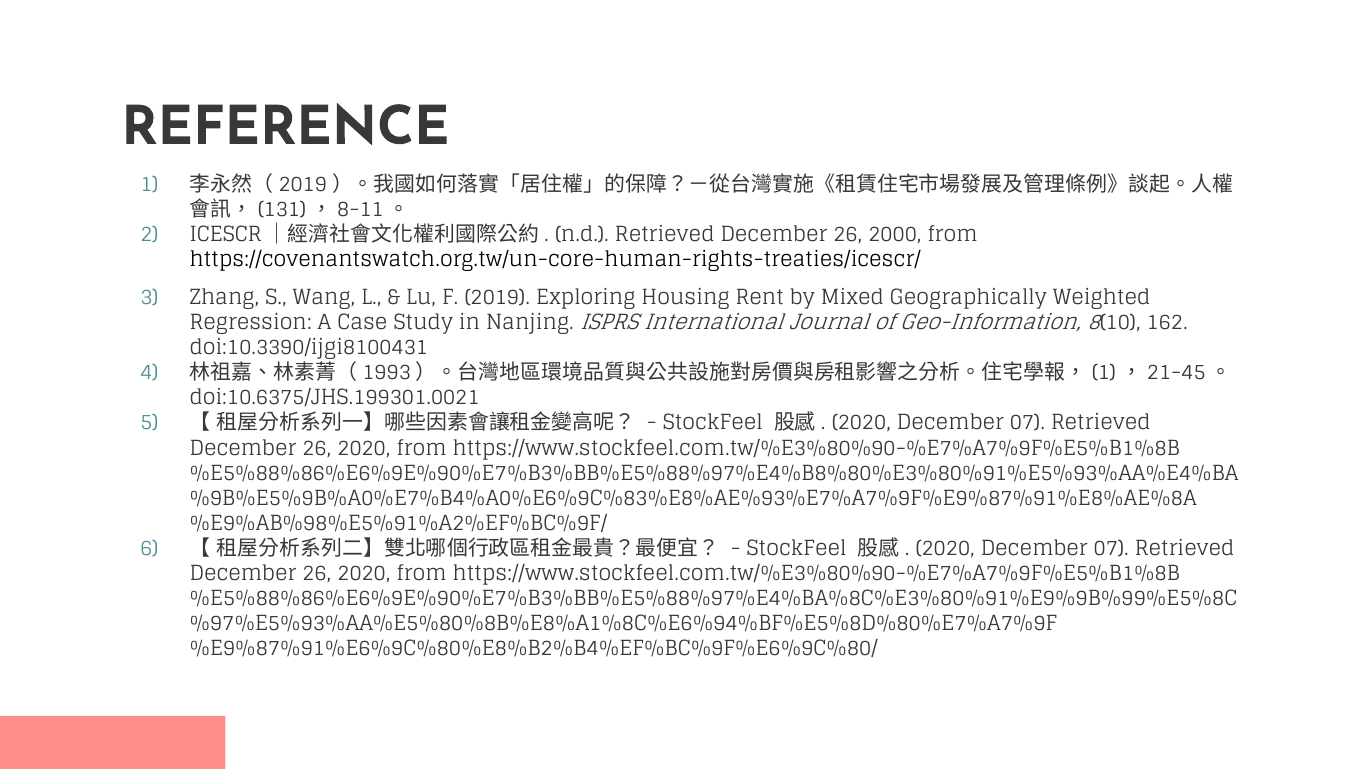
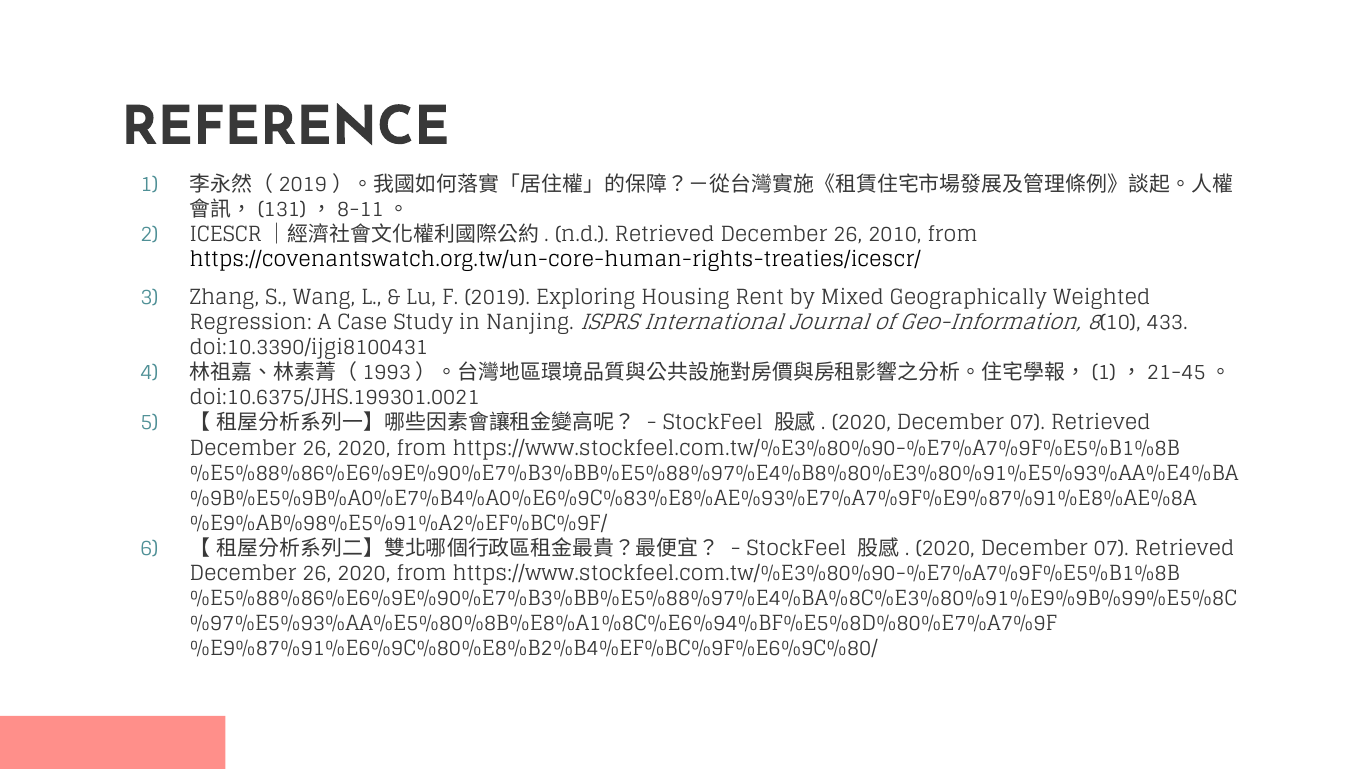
2000: 2000 -> 2010
162: 162 -> 433
